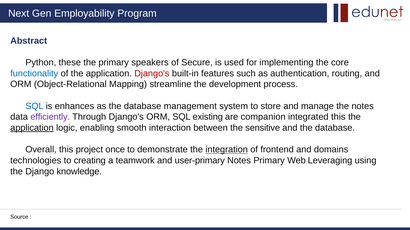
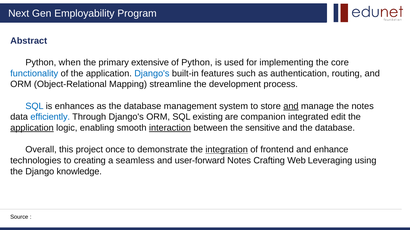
these: these -> when
speakers: speakers -> extensive
of Secure: Secure -> Python
Django's at (152, 74) colour: red -> blue
and at (291, 106) underline: none -> present
efficiently colour: purple -> blue
integrated this: this -> edit
interaction underline: none -> present
domains: domains -> enhance
teamwork: teamwork -> seamless
user-primary: user-primary -> user-forward
Notes Primary: Primary -> Crafting
